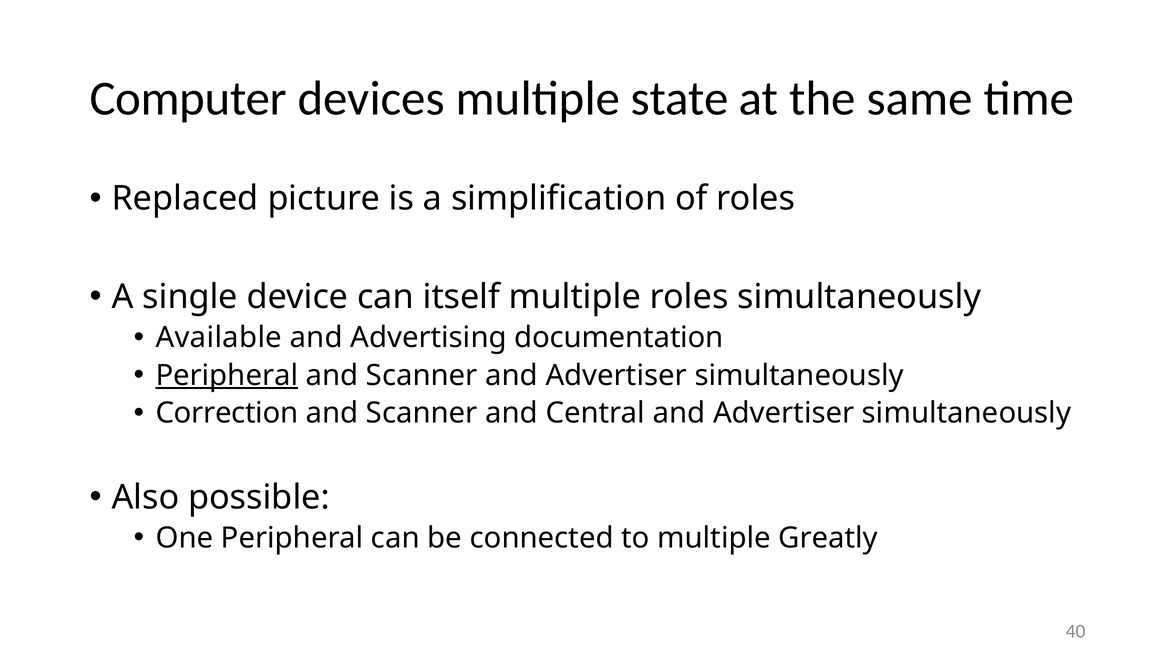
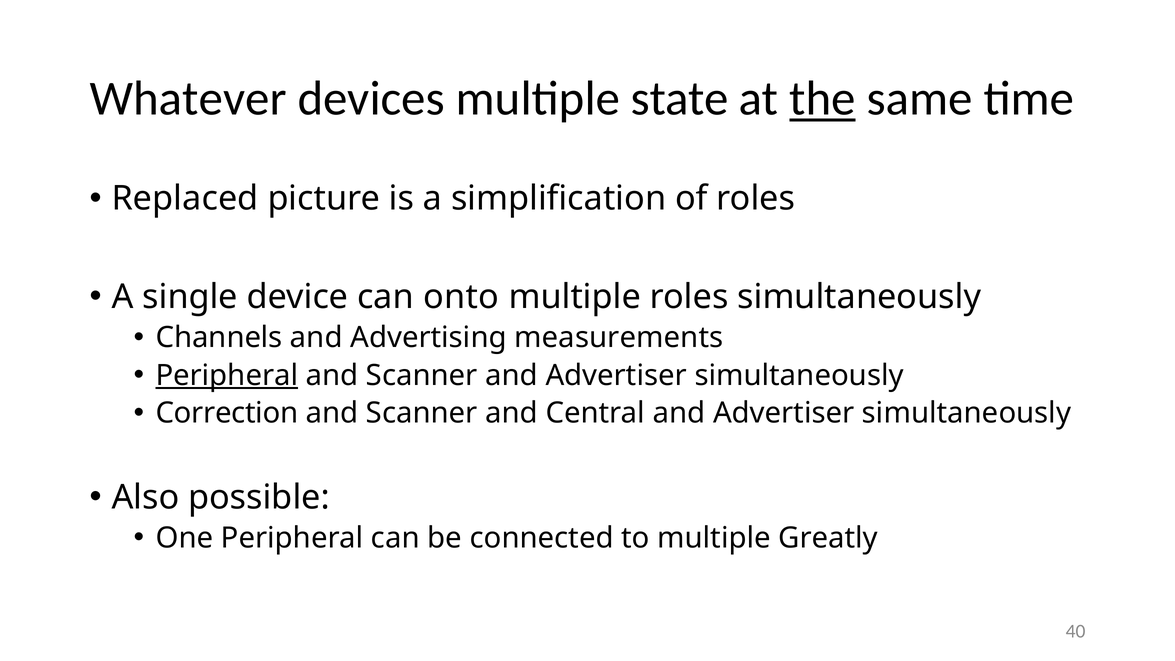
Computer: Computer -> Whatever
the underline: none -> present
itself: itself -> onto
Available: Available -> Channels
documentation: documentation -> measurements
